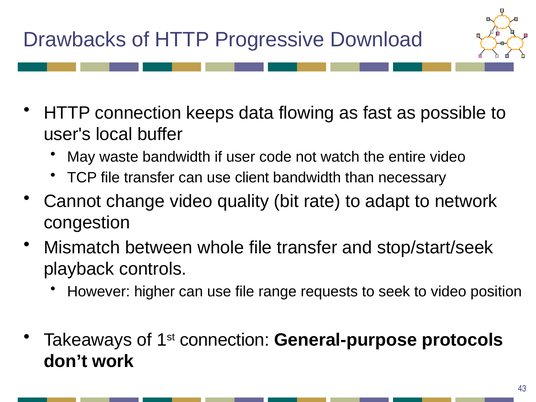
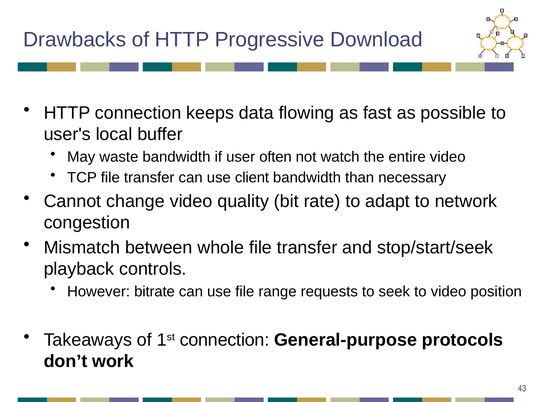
code: code -> often
higher: higher -> bitrate
